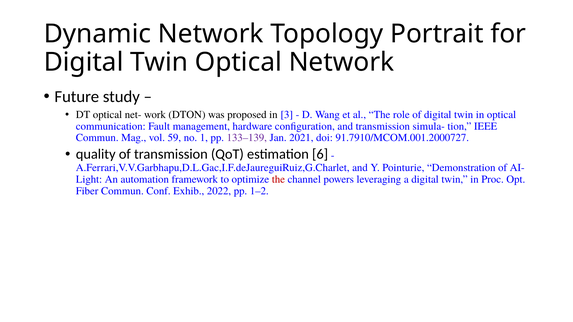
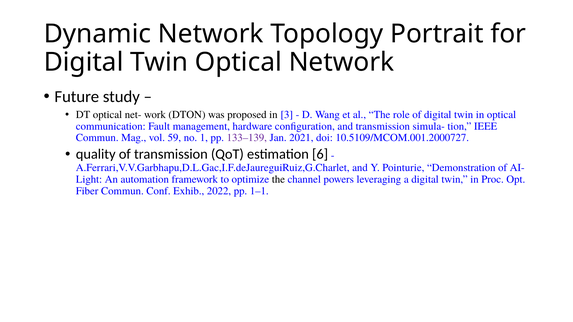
91.7910/MCOM.001.2000727: 91.7910/MCOM.001.2000727 -> 10.5109/MCOM.001.2000727
the at (278, 180) colour: red -> black
1–2: 1–2 -> 1–1
